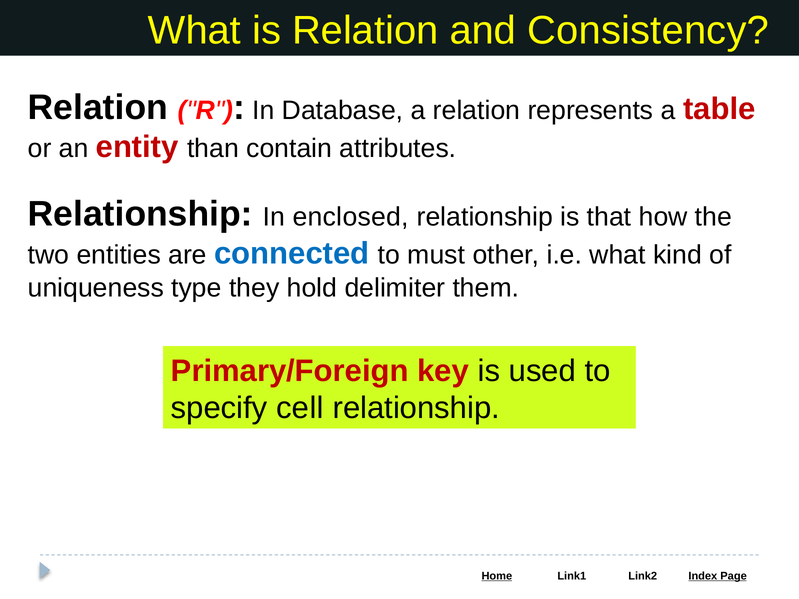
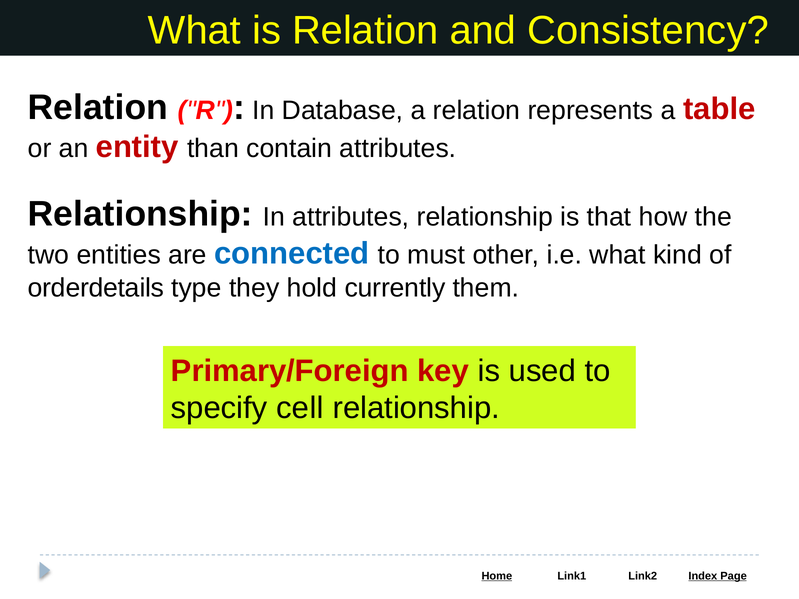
In enclosed: enclosed -> attributes
uniqueness: uniqueness -> orderdetails
delimiter: delimiter -> currently
